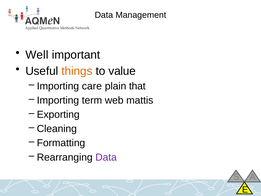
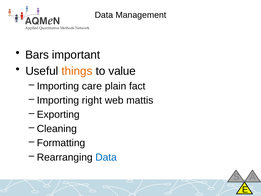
Well: Well -> Bars
that: that -> fact
term: term -> right
Data at (106, 157) colour: purple -> blue
